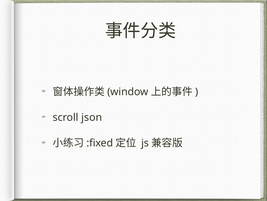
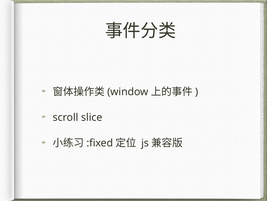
json: json -> slice
